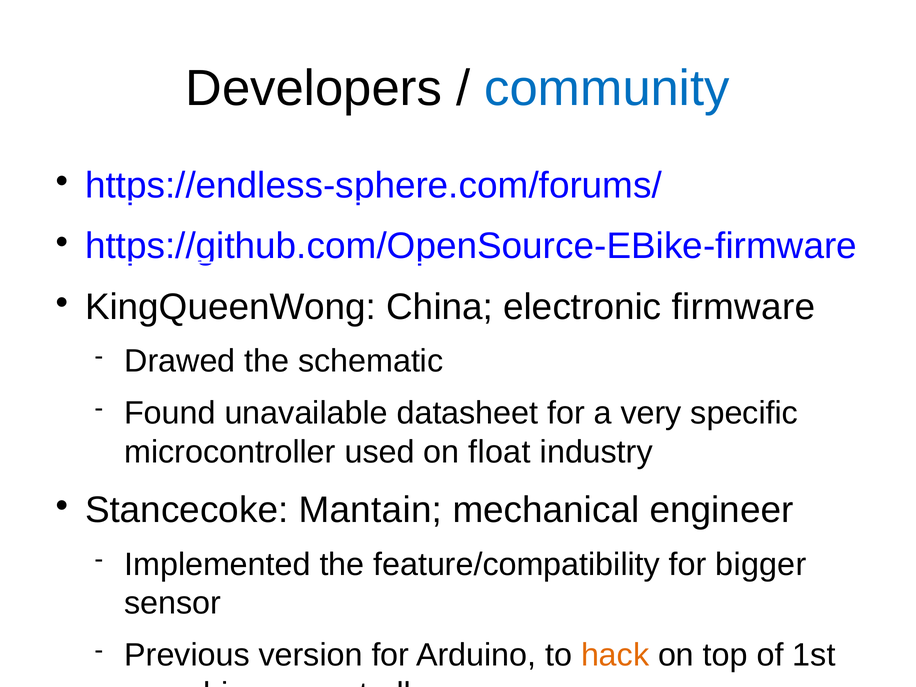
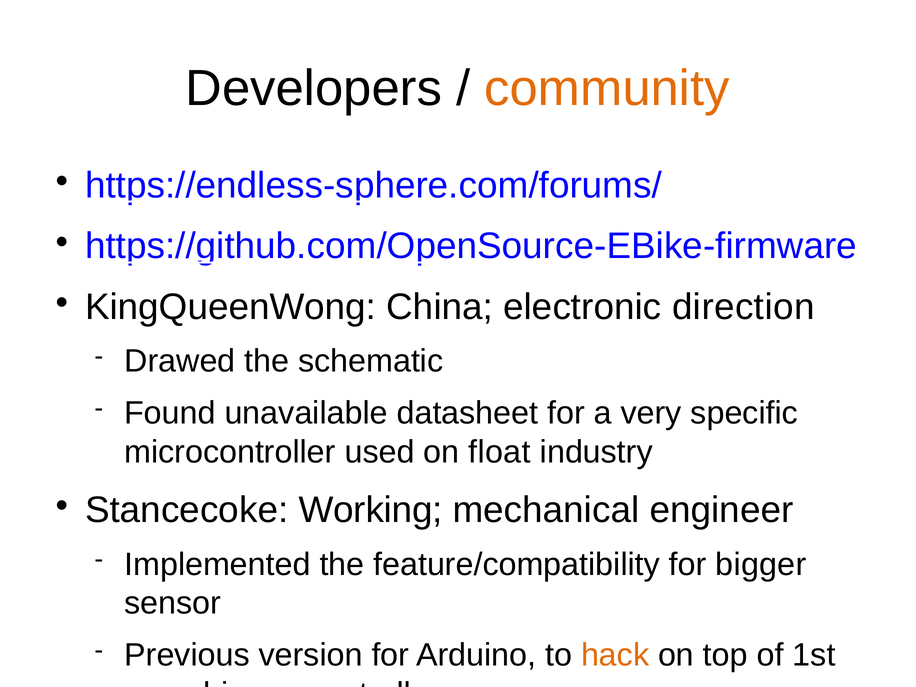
community colour: blue -> orange
electronic firmware: firmware -> direction
Stancecoke Mantain: Mantain -> Working
